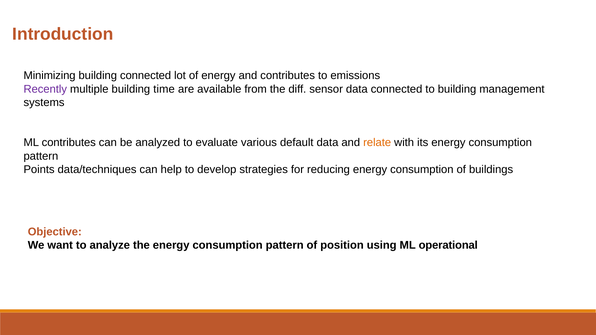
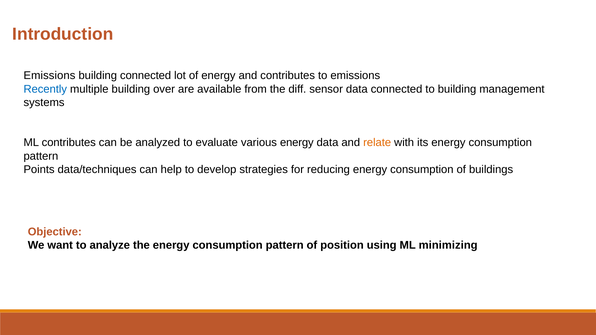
Minimizing at (50, 76): Minimizing -> Emissions
Recently colour: purple -> blue
time: time -> over
various default: default -> energy
operational: operational -> minimizing
